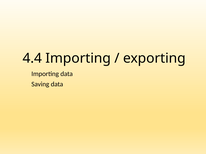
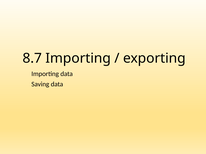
4.4: 4.4 -> 8.7
